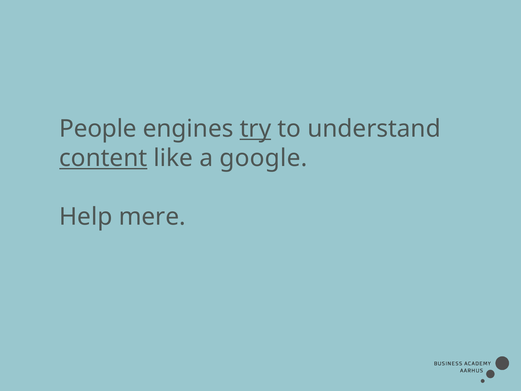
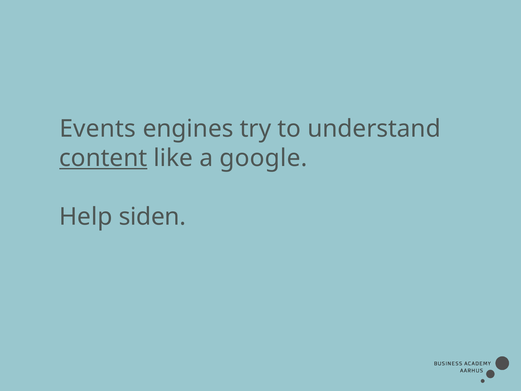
People: People -> Events
try underline: present -> none
mere: mere -> siden
